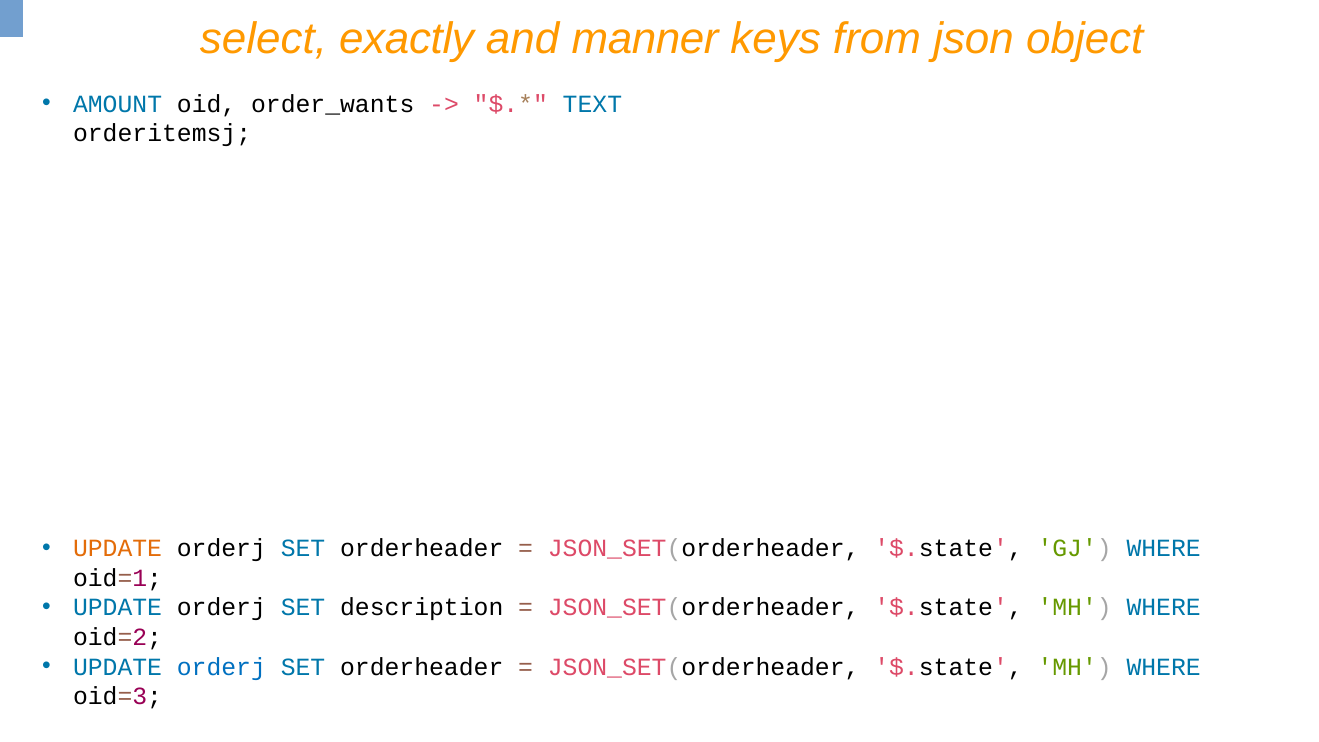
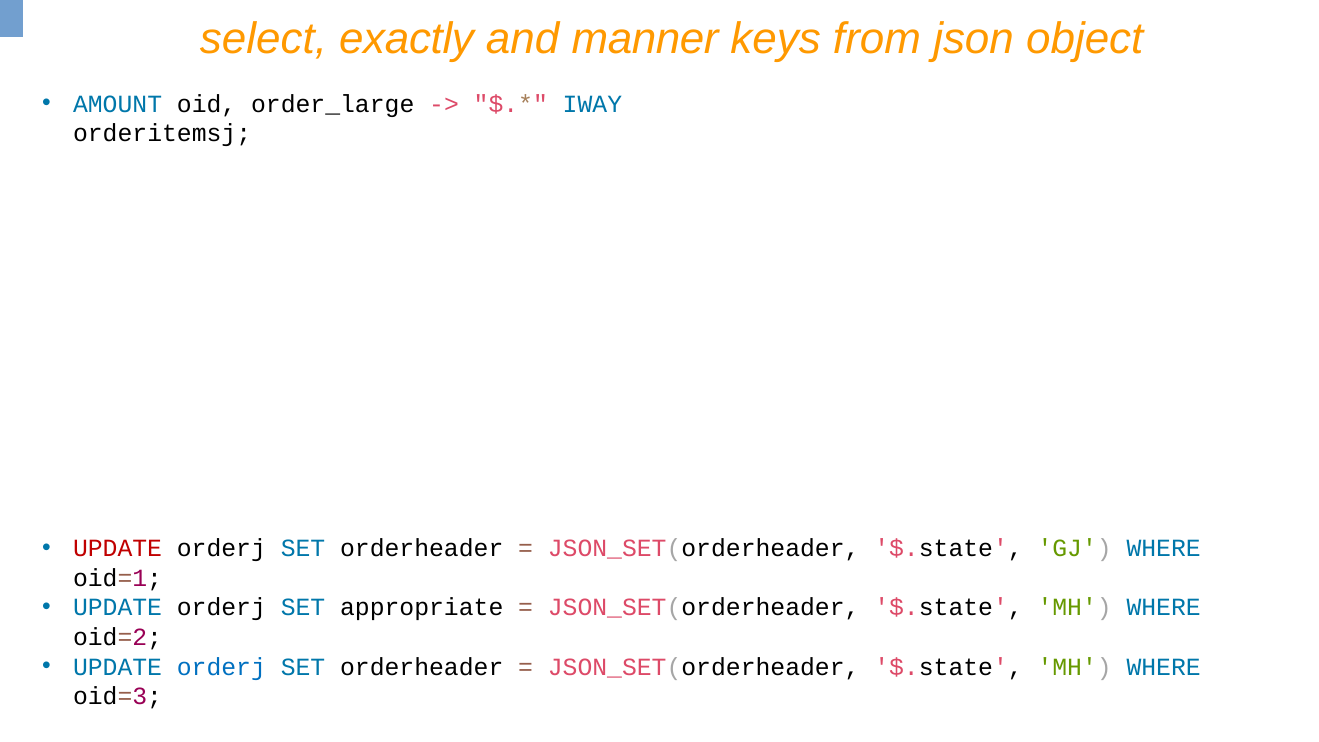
order_wants: order_wants -> order_large
TEXT: TEXT -> IWAY
UPDATE at (118, 548) colour: orange -> red
description: description -> appropriate
